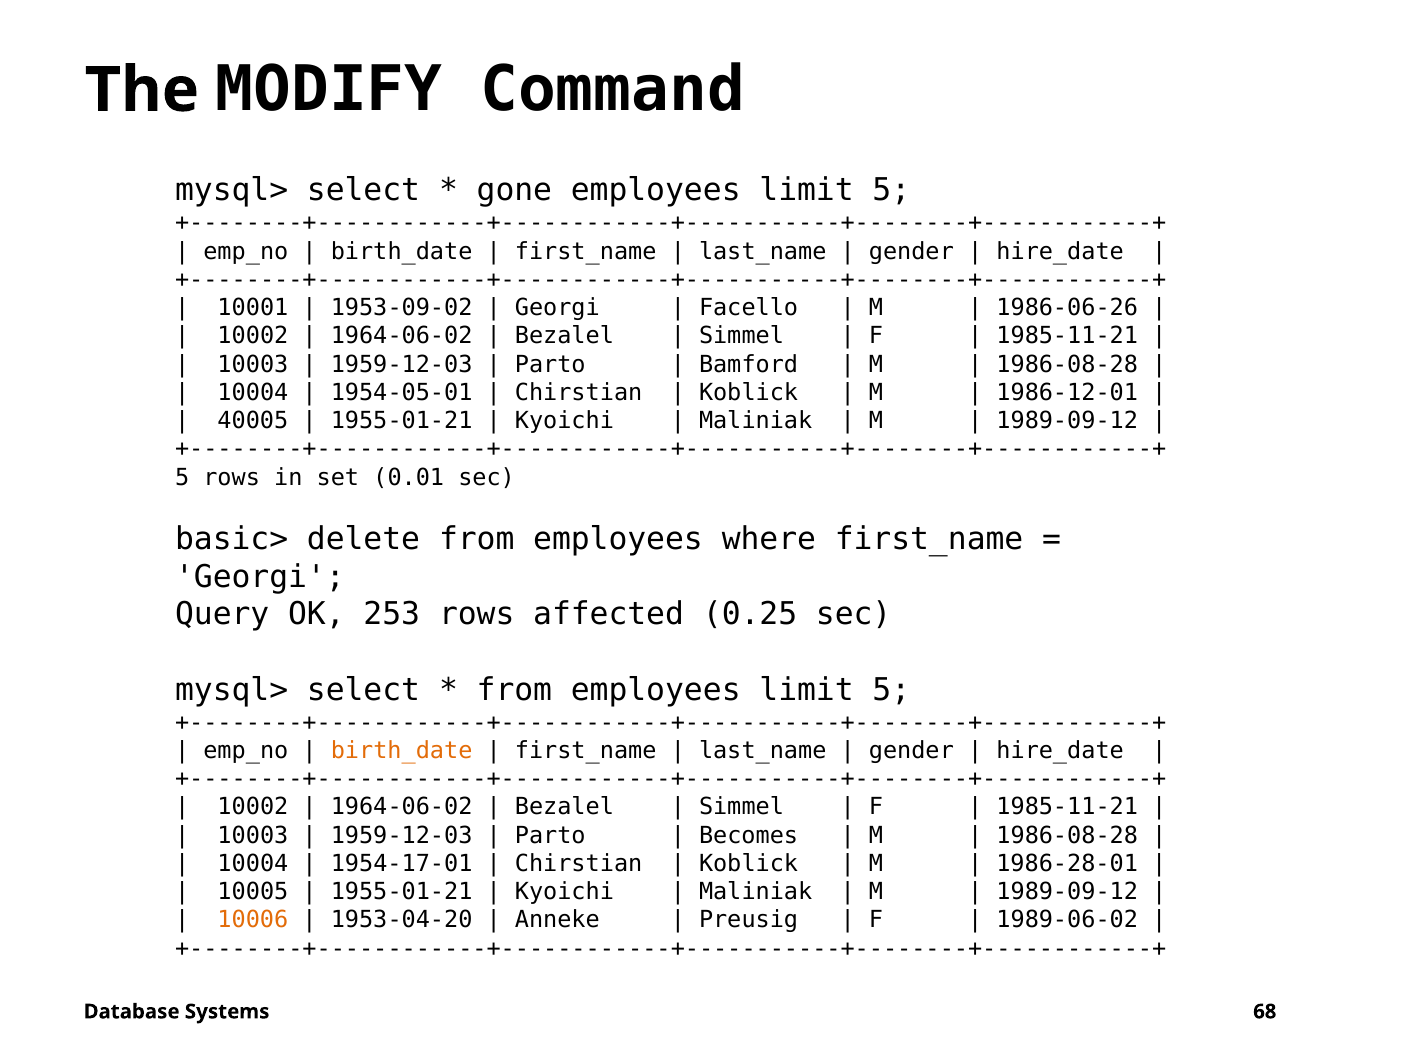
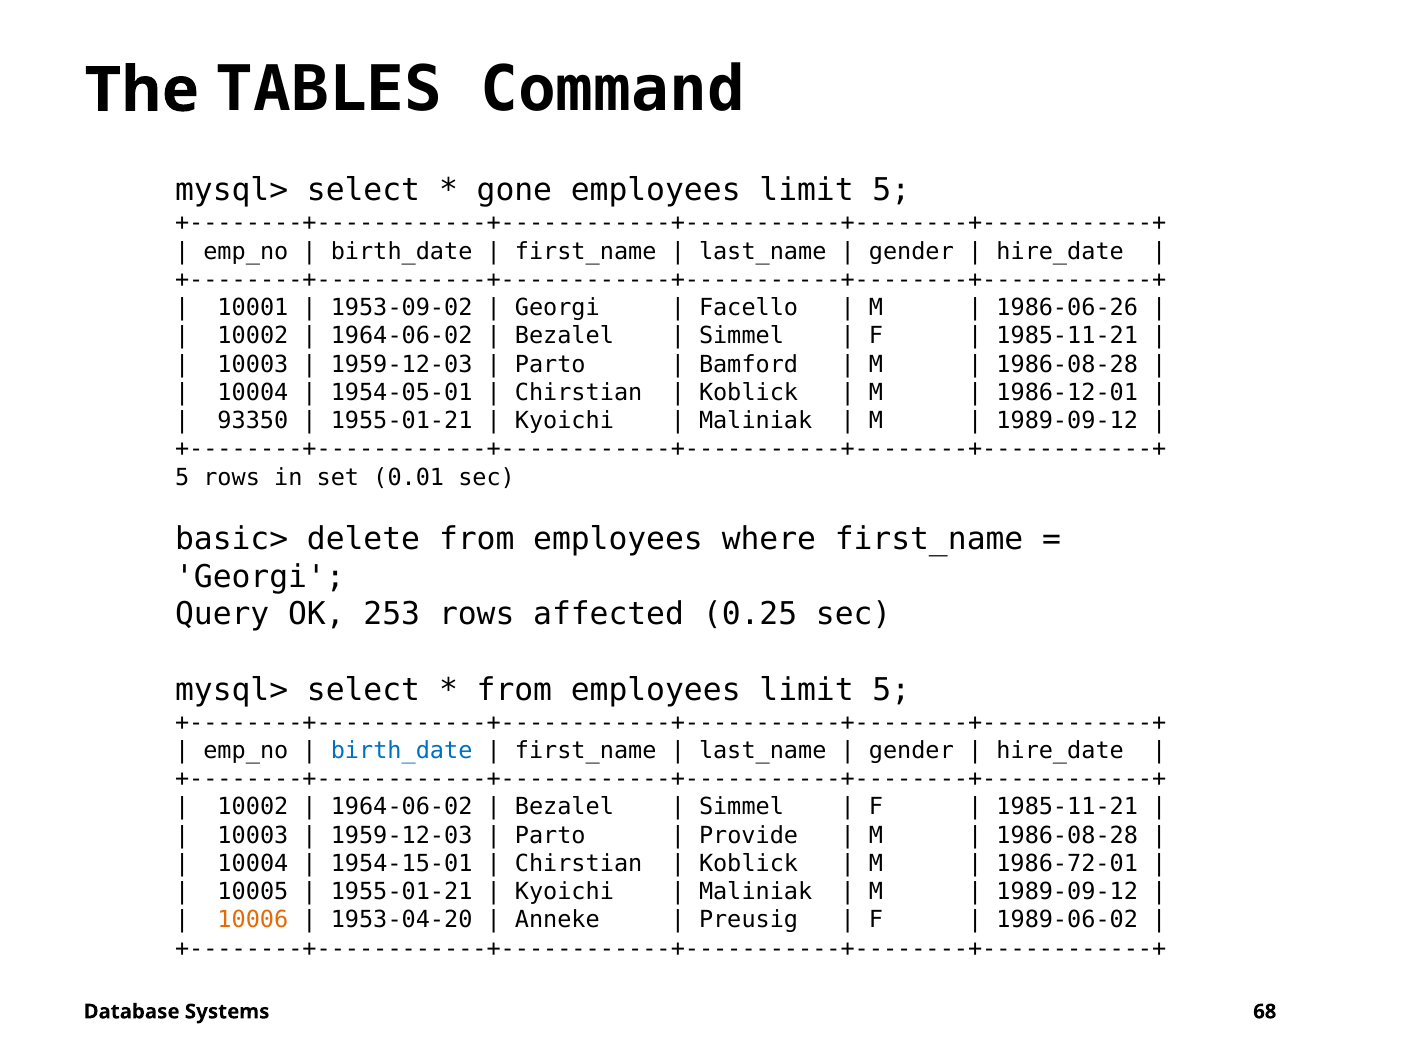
MODIFY: MODIFY -> TABLES
40005: 40005 -> 93350
birth_date at (402, 750) colour: orange -> blue
Becomes: Becomes -> Provide
1954-17-01: 1954-17-01 -> 1954-15-01
1986-28-01: 1986-28-01 -> 1986-72-01
